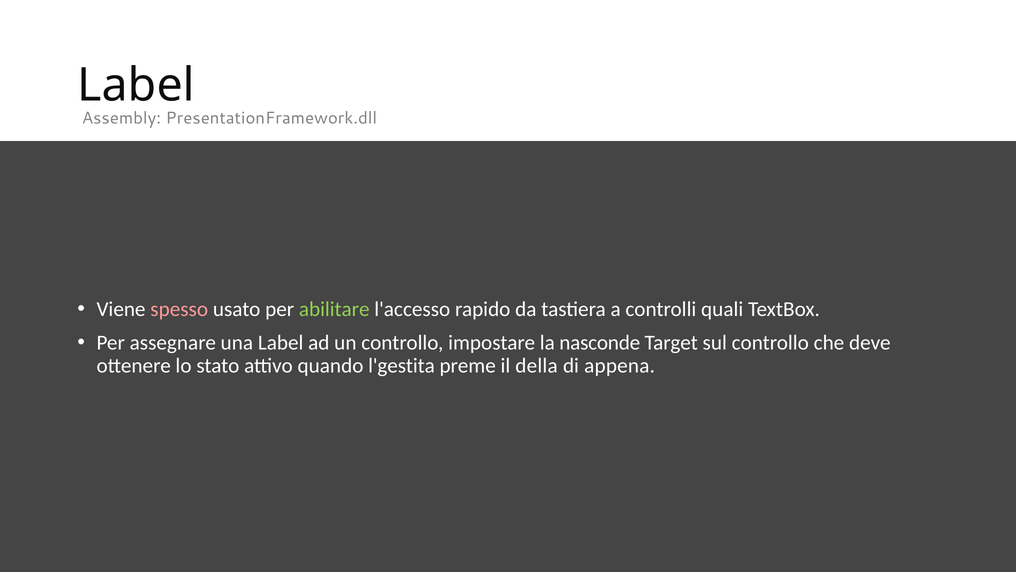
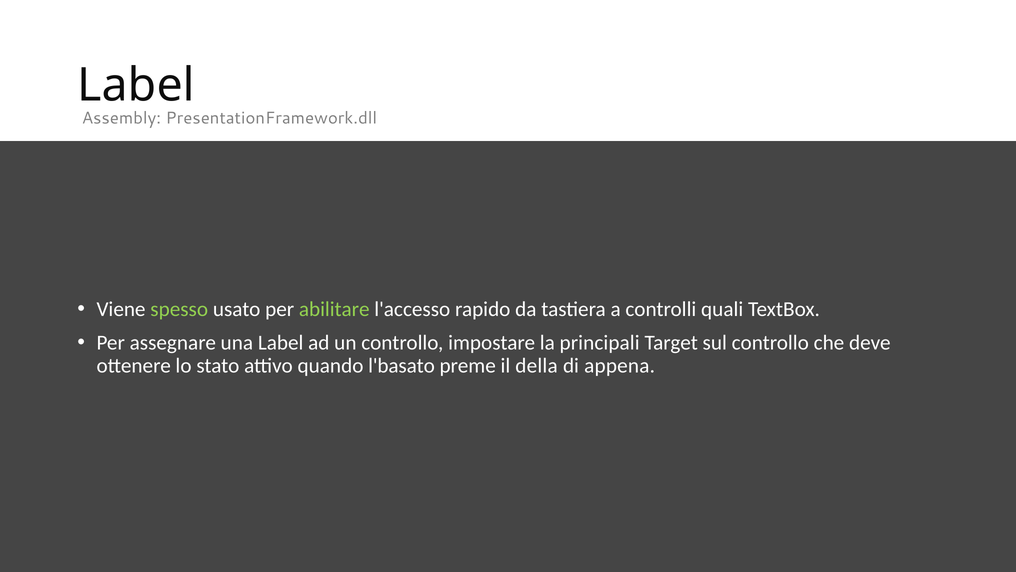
spesso colour: pink -> light green
nasconde: nasconde -> principali
l'gestita: l'gestita -> l'basato
